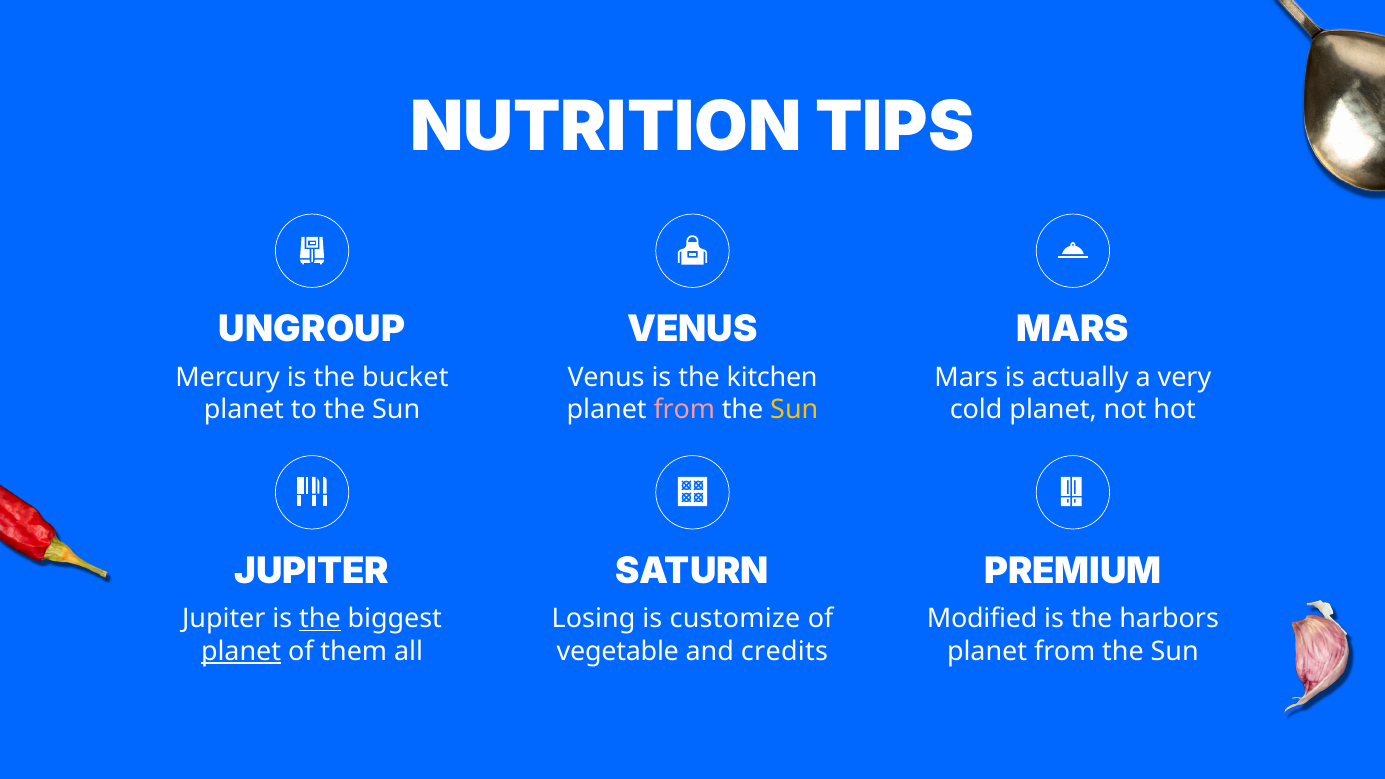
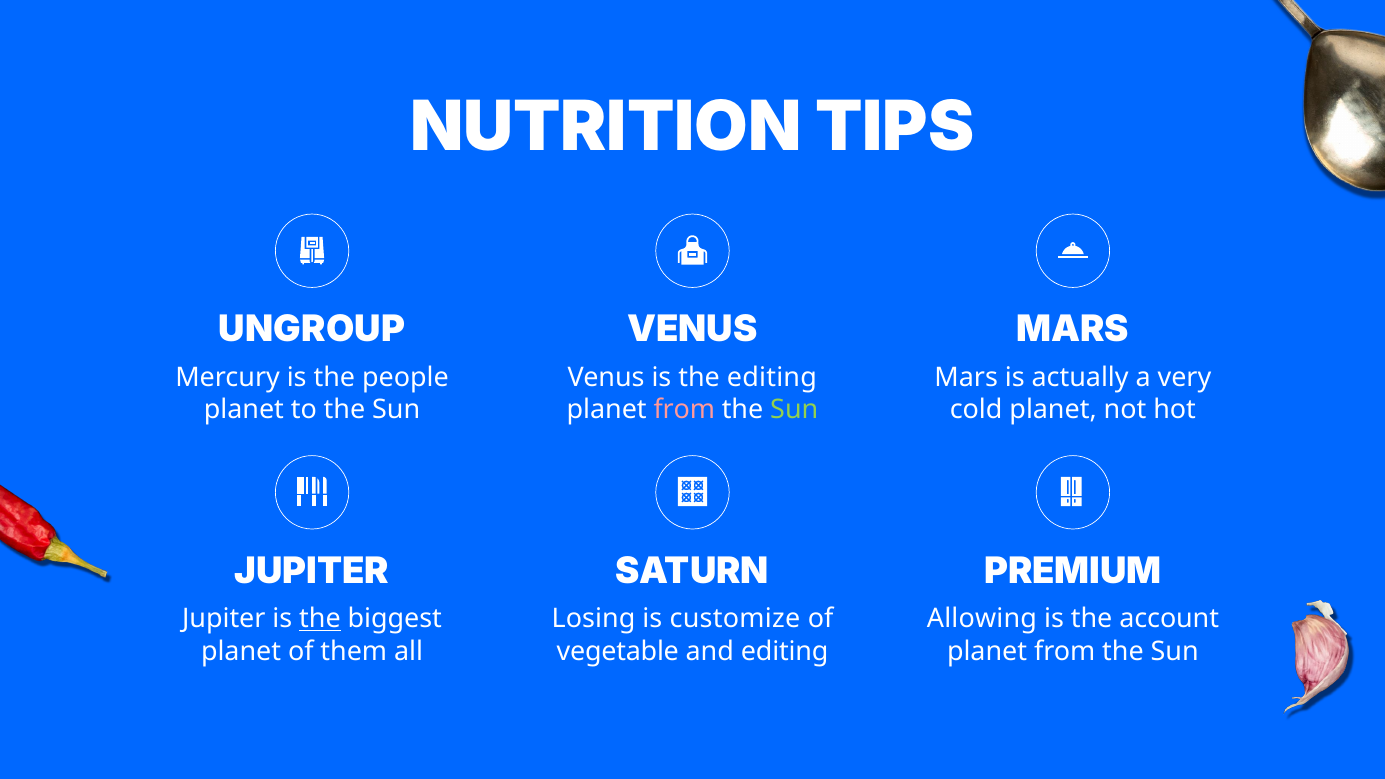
bucket: bucket -> people
the kitchen: kitchen -> editing
Sun at (794, 410) colour: yellow -> light green
Modified: Modified -> Allowing
harbors: harbors -> account
planet at (241, 651) underline: present -> none
and credits: credits -> editing
